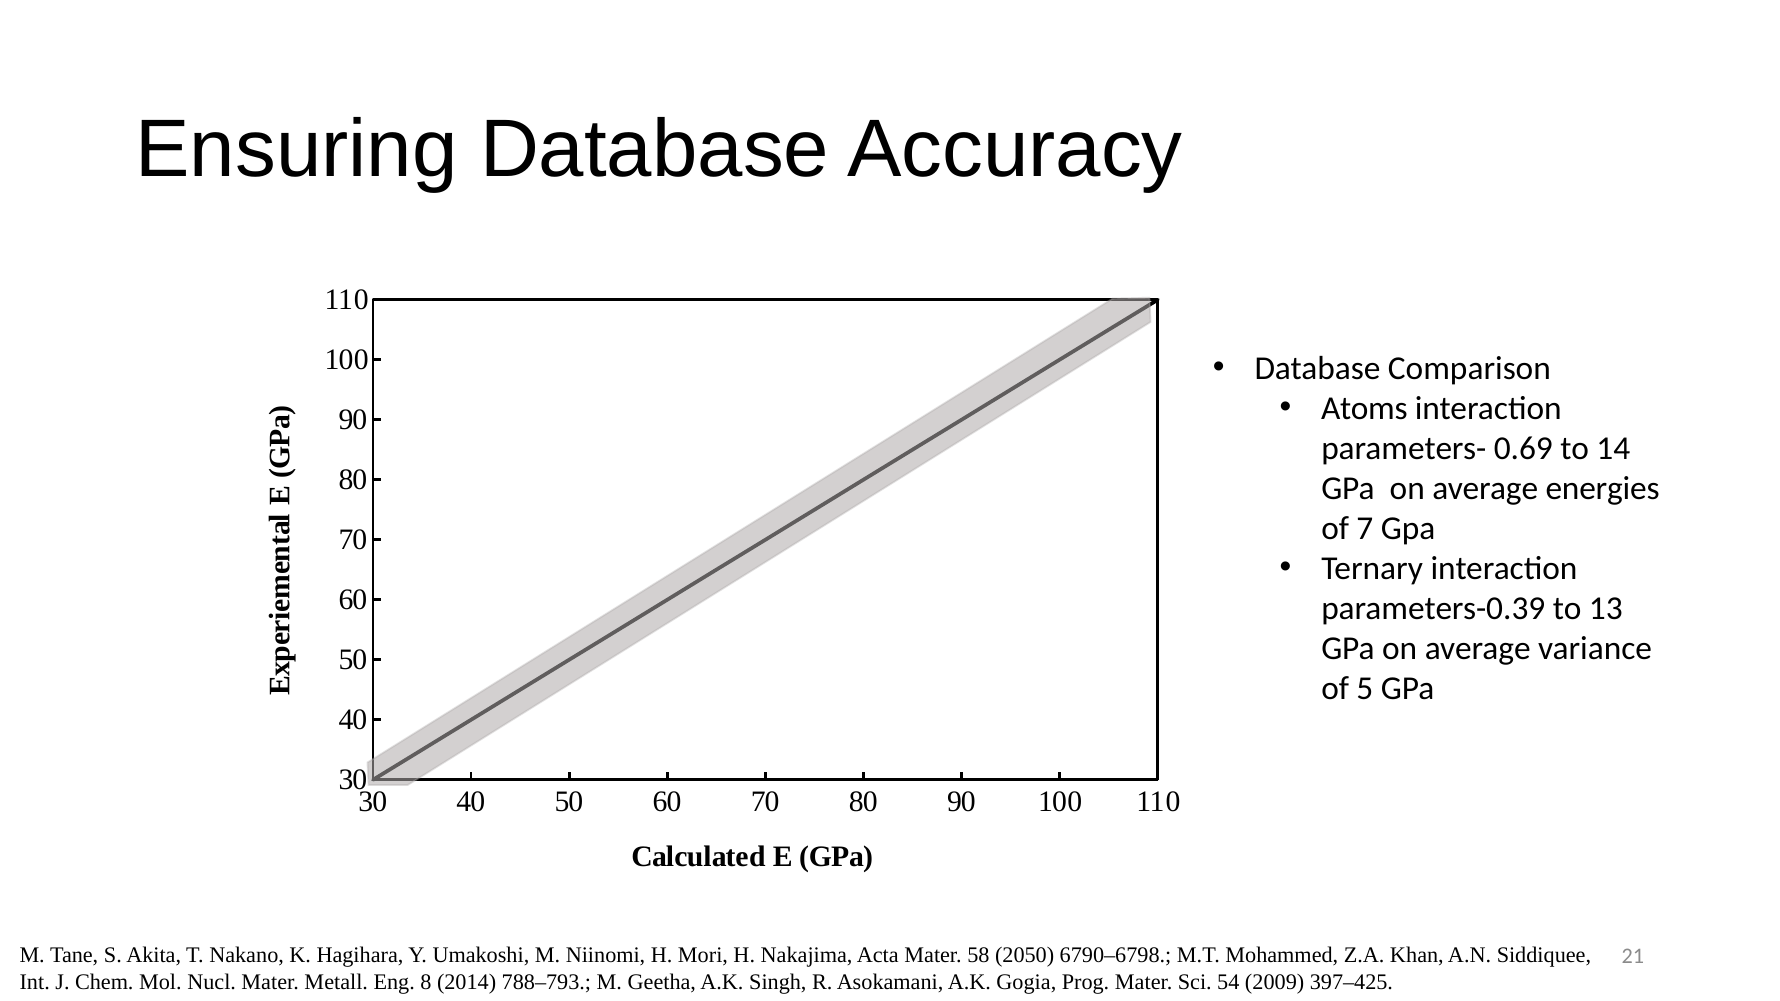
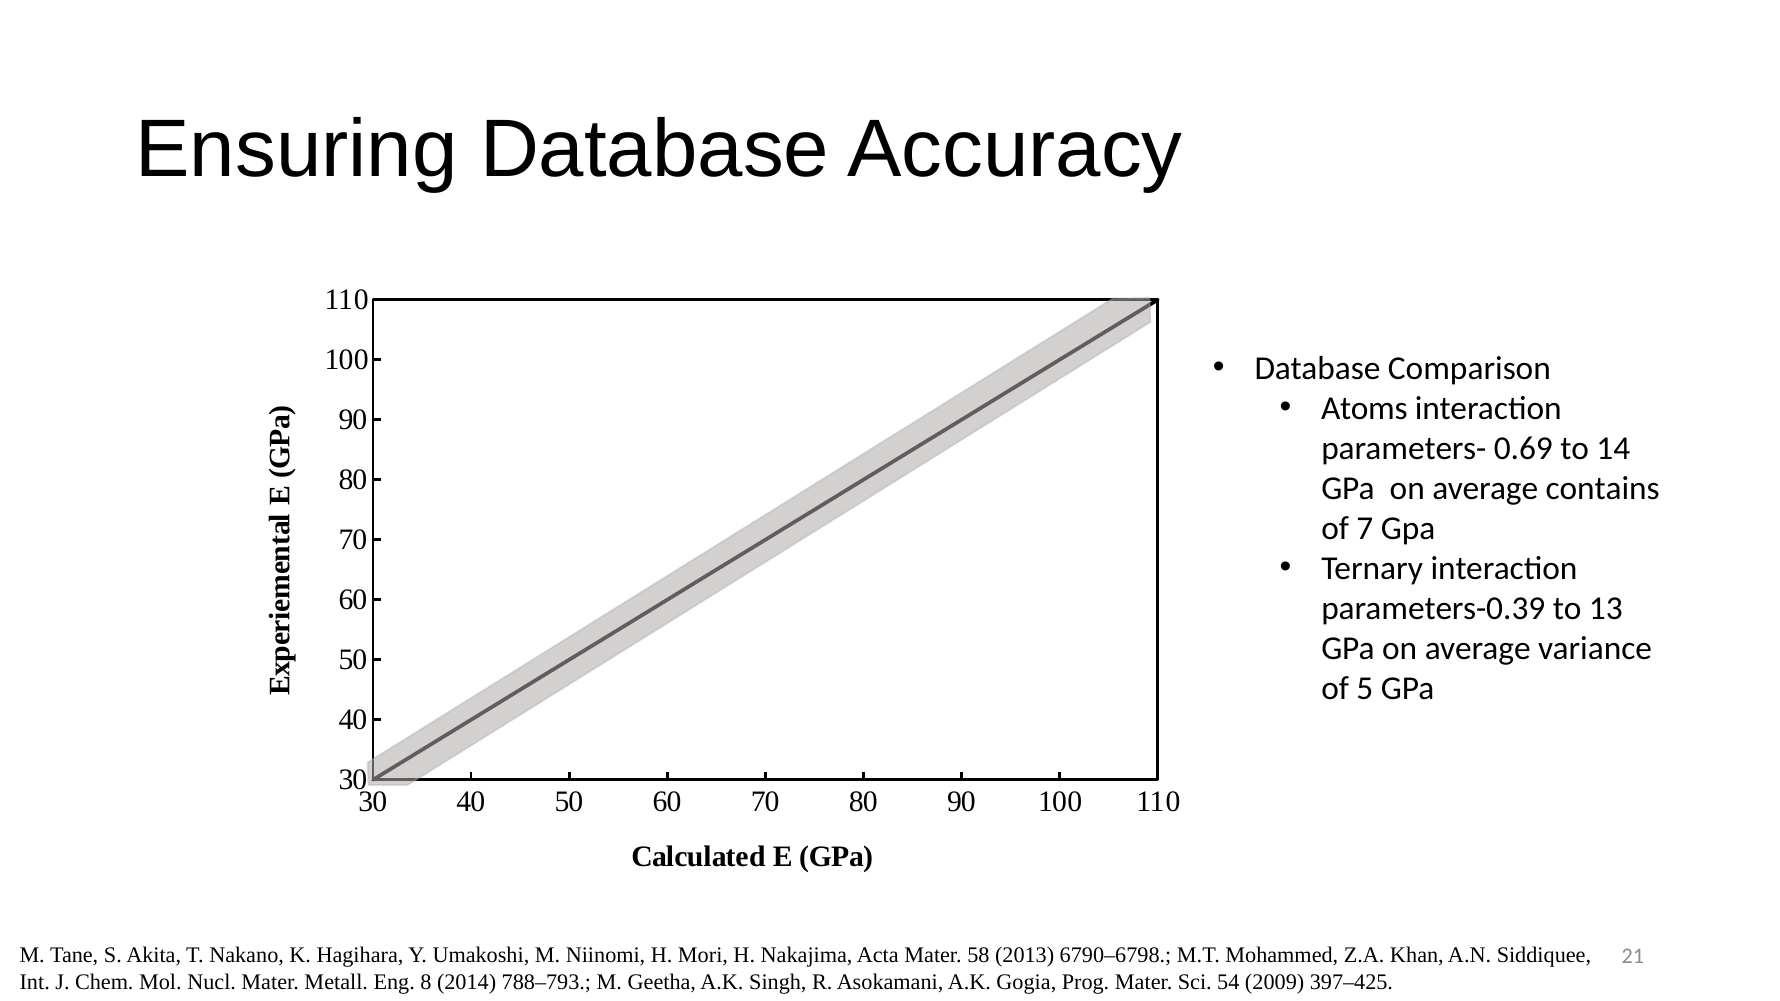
energies: energies -> contains
2050: 2050 -> 2013
